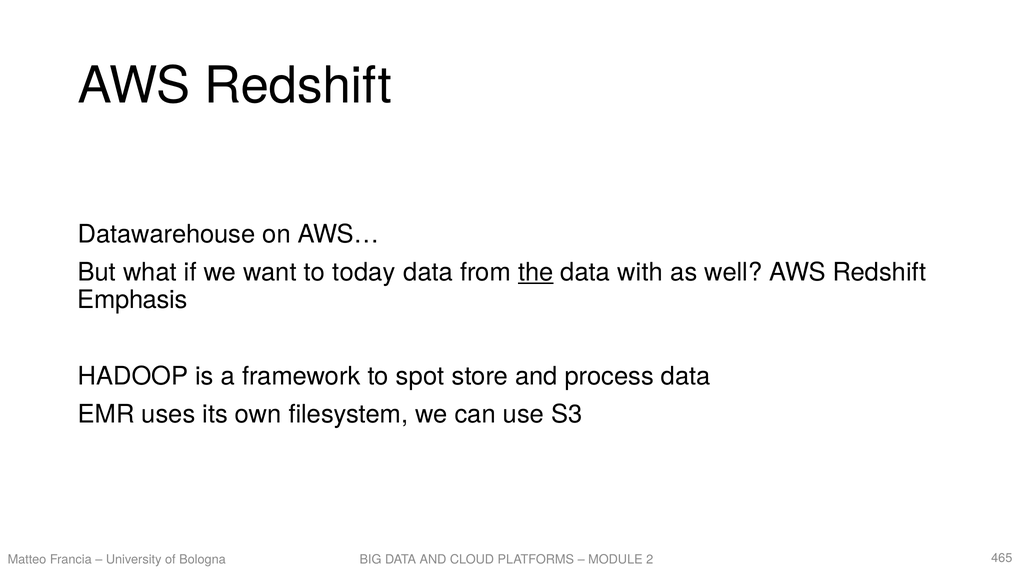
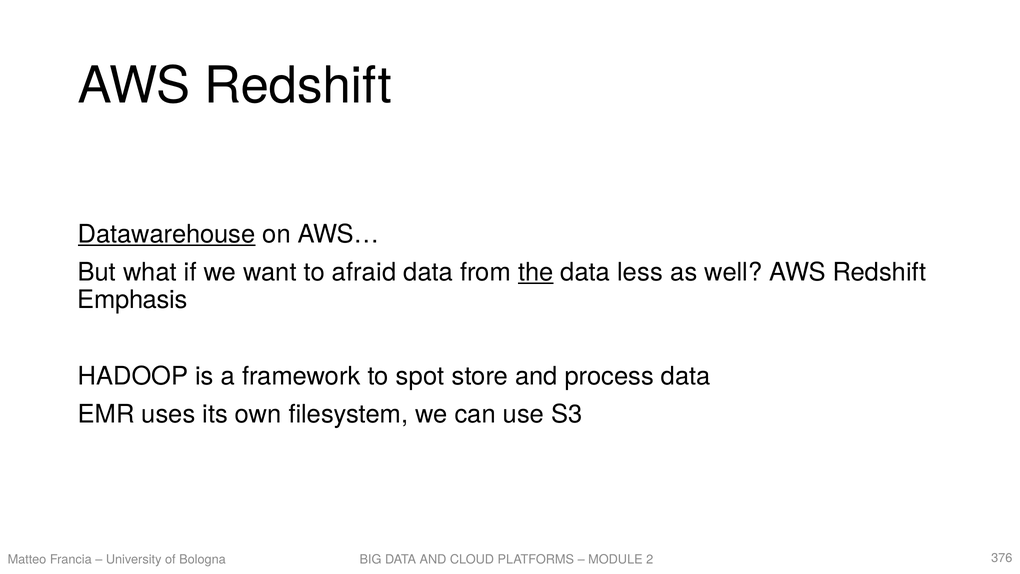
Datawarehouse underline: none -> present
today: today -> afraid
with: with -> less
465: 465 -> 376
